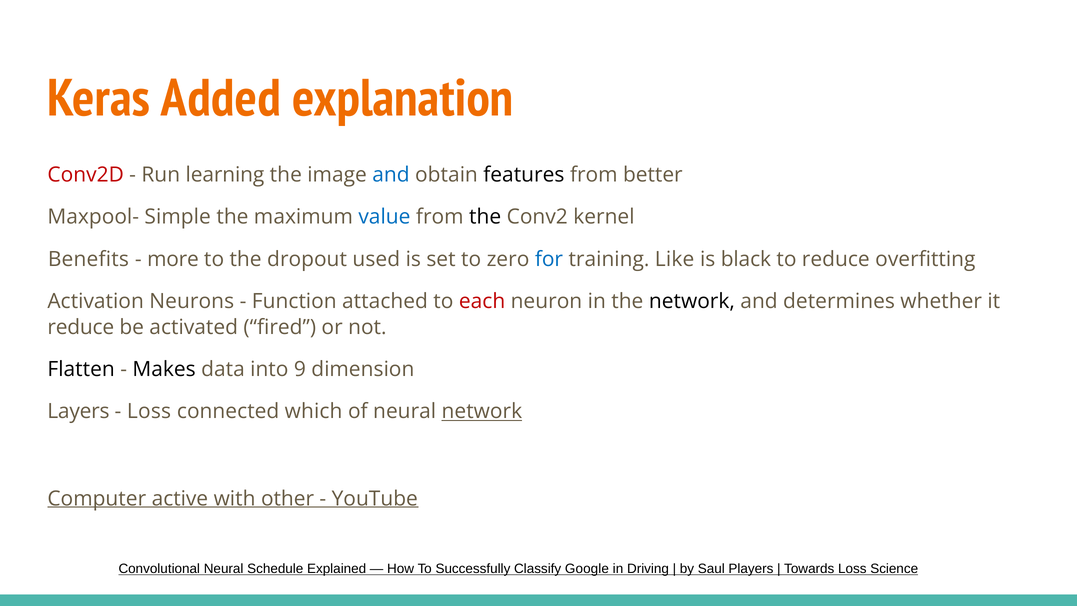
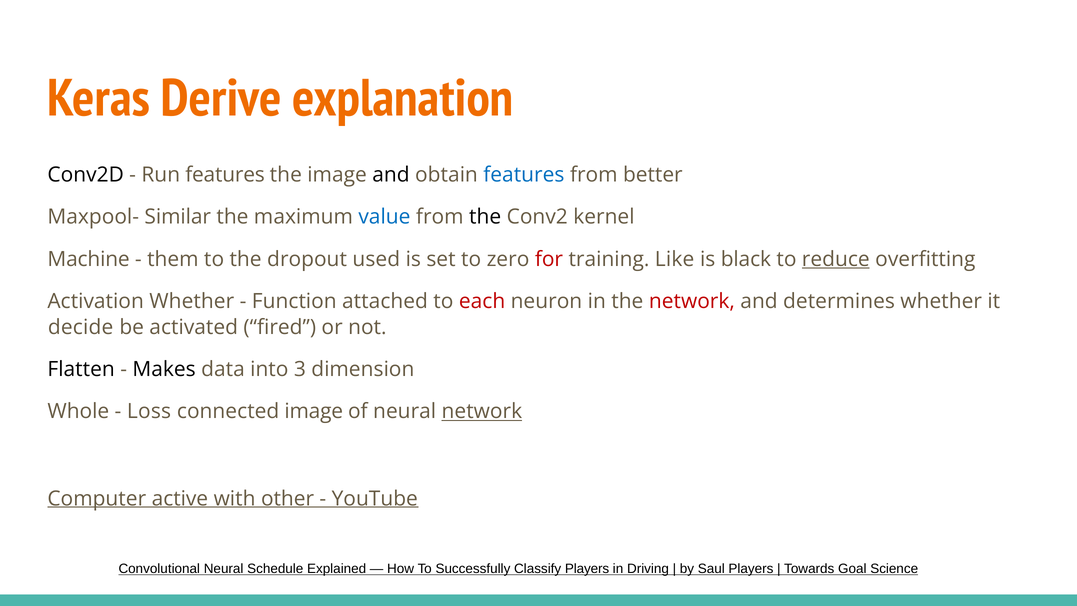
Added: Added -> Derive
Conv2D colour: red -> black
Run learning: learning -> features
and at (391, 175) colour: blue -> black
features at (524, 175) colour: black -> blue
Simple: Simple -> Similar
Benefits: Benefits -> Machine
more: more -> them
for colour: blue -> red
reduce at (836, 259) underline: none -> present
Activation Neurons: Neurons -> Whether
network at (692, 301) colour: black -> red
reduce at (81, 327): reduce -> decide
9: 9 -> 3
Layers: Layers -> Whole
connected which: which -> image
Classify Google: Google -> Players
Towards Loss: Loss -> Goal
